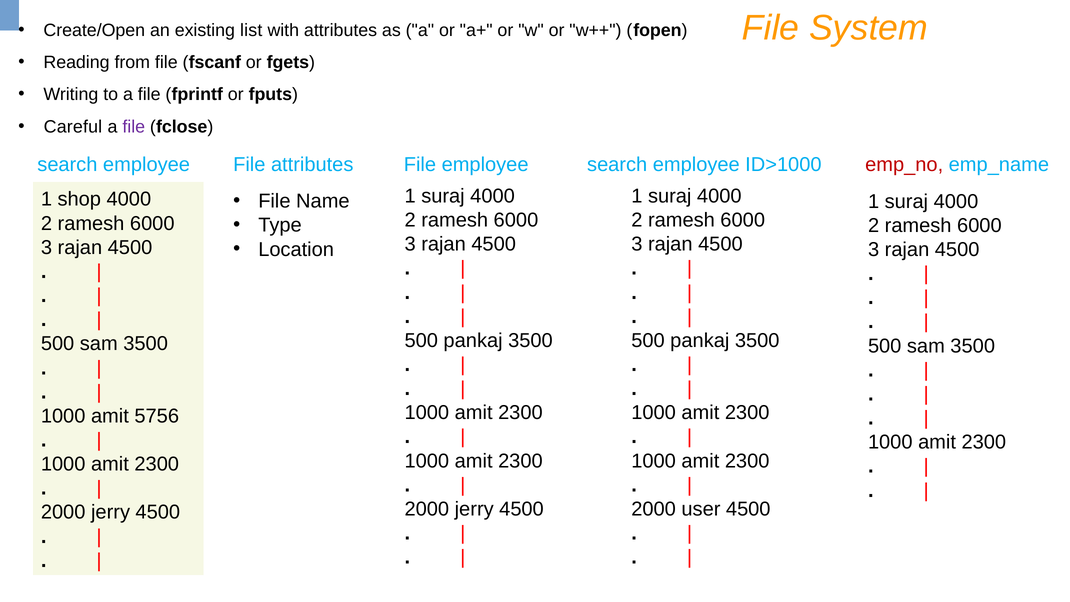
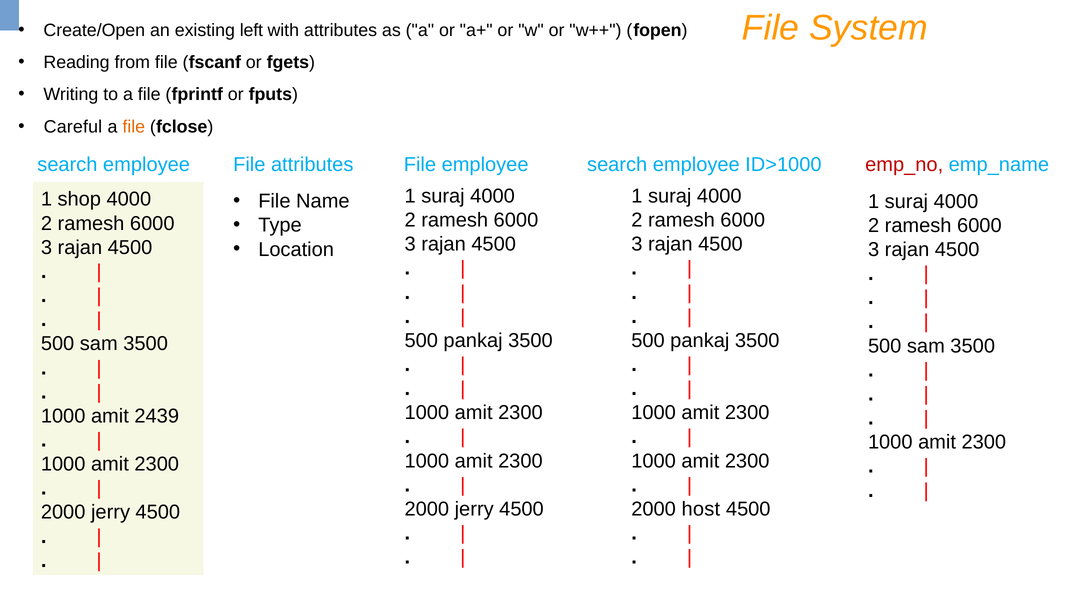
list: list -> left
file at (134, 127) colour: purple -> orange
5756: 5756 -> 2439
user: user -> host
